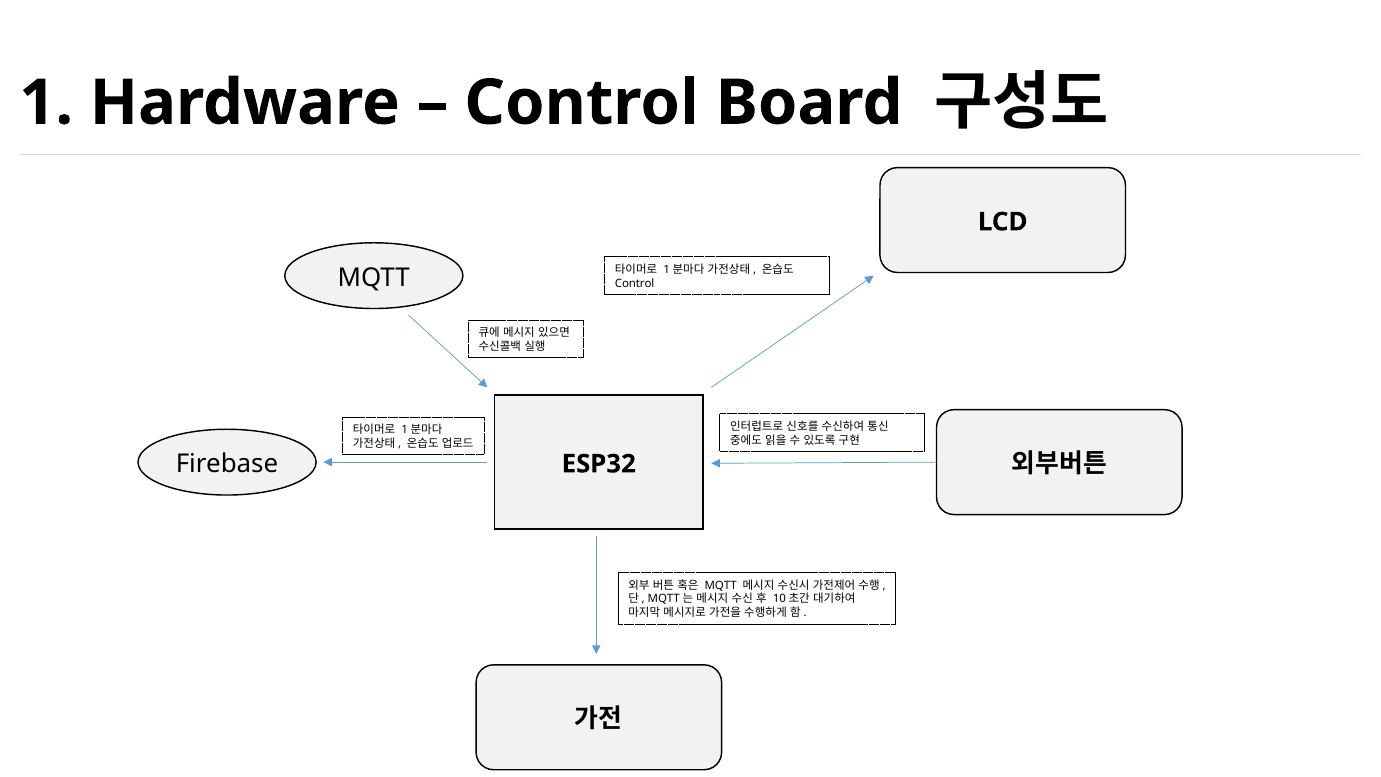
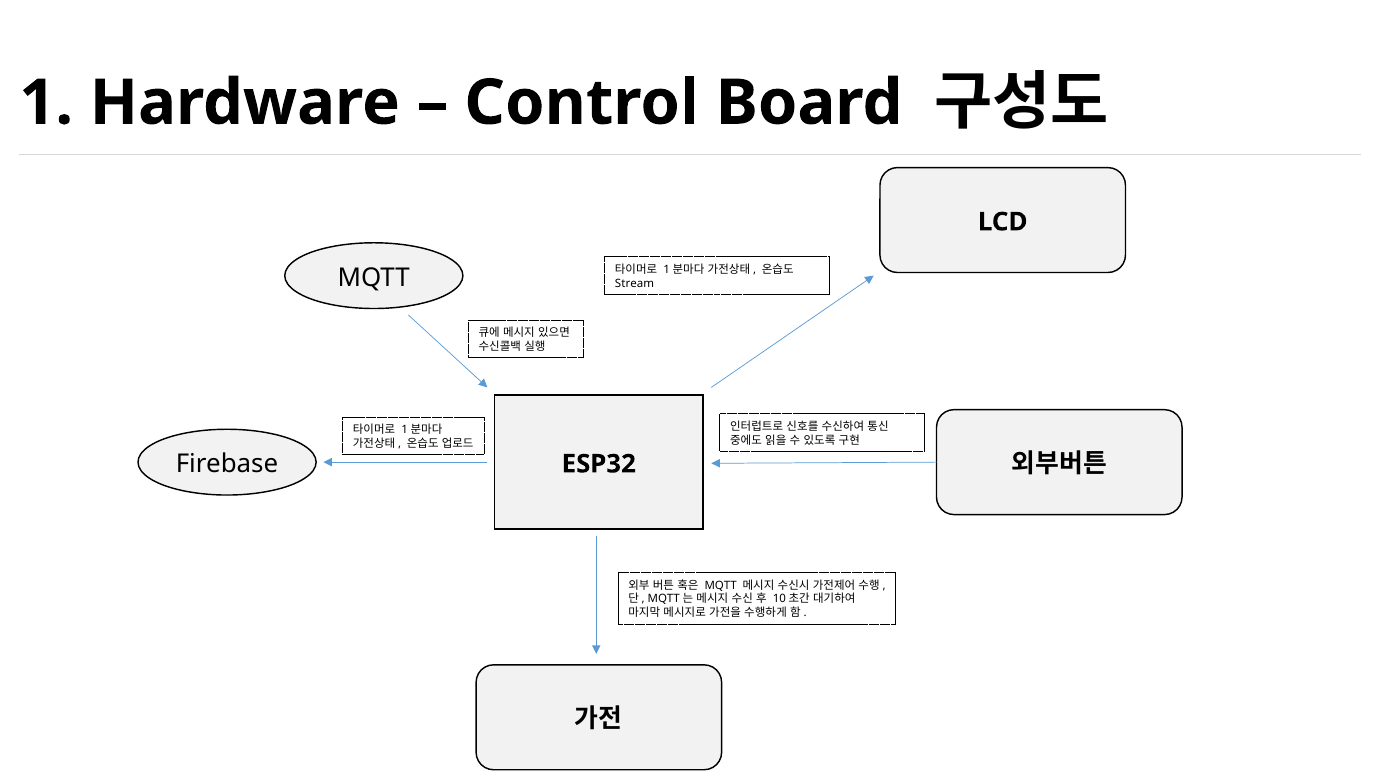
Control at (635, 283): Control -> Stream
